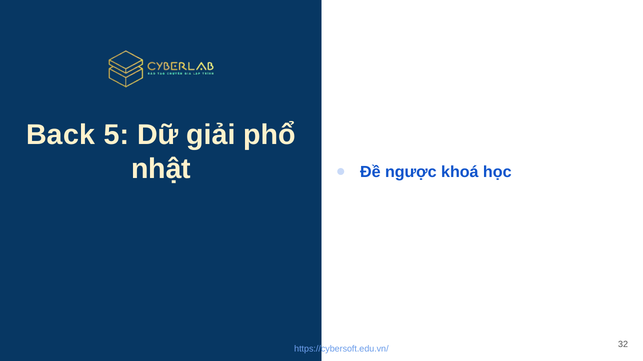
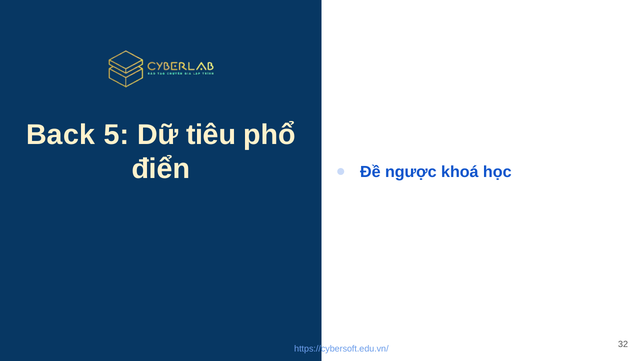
giải: giải -> tiêu
nhật: nhật -> điển
